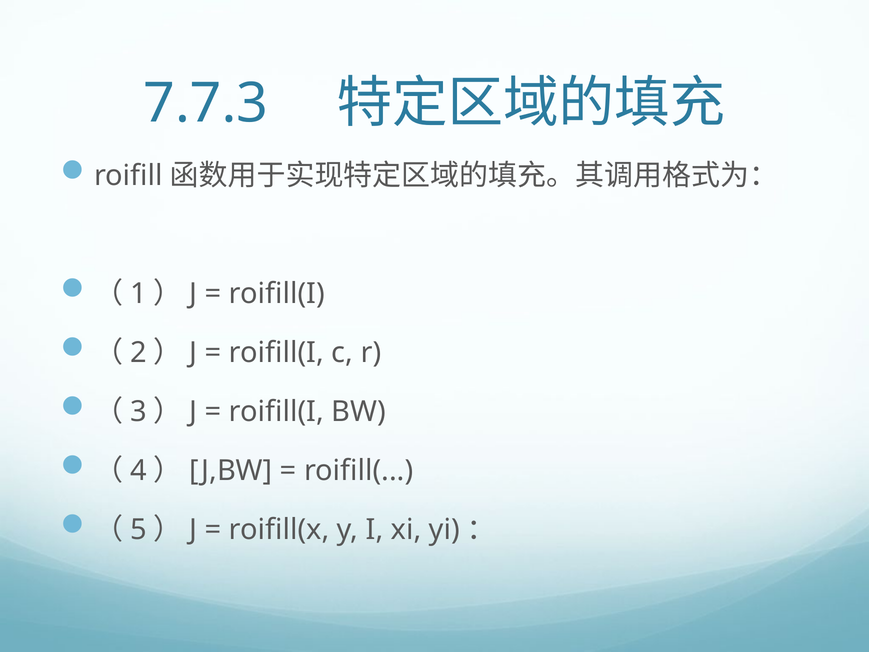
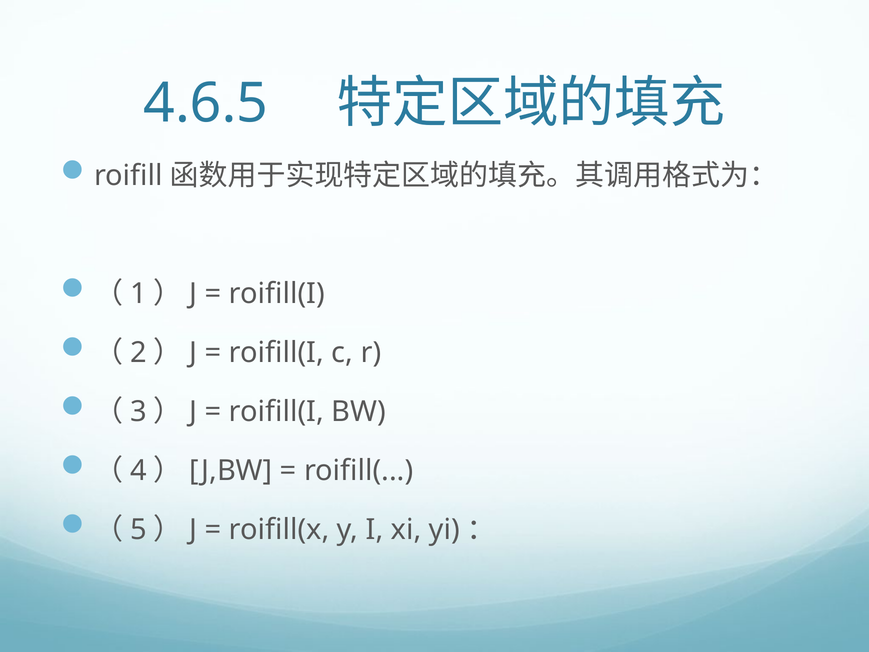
7.7.3: 7.7.3 -> 4.6.5
